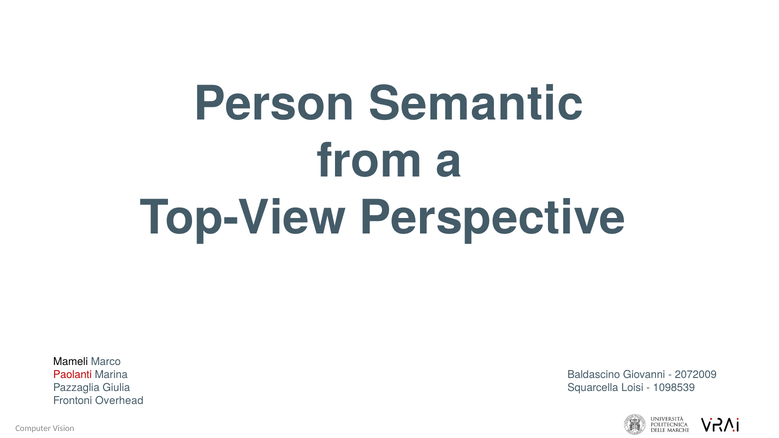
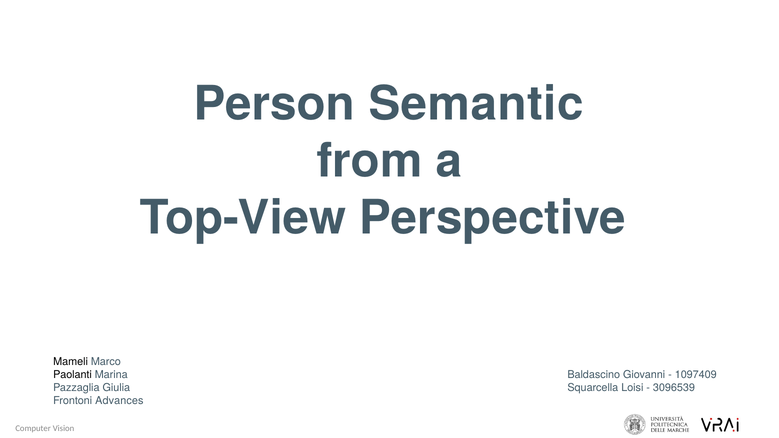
Paolanti colour: red -> black
2072009: 2072009 -> 1097409
1098539: 1098539 -> 3096539
Overhead: Overhead -> Advances
